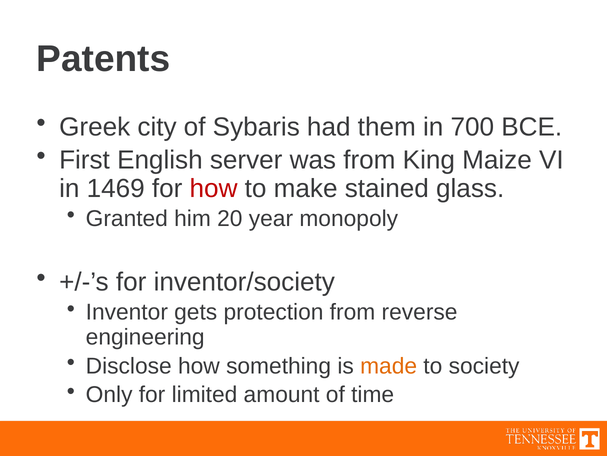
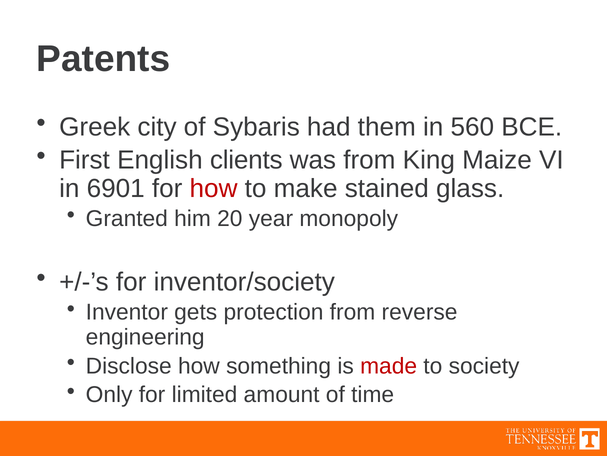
700: 700 -> 560
server: server -> clients
1469: 1469 -> 6901
made colour: orange -> red
